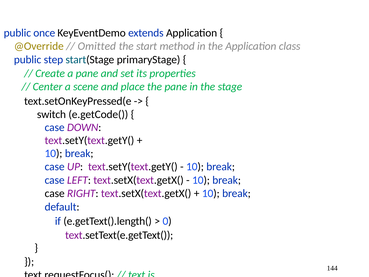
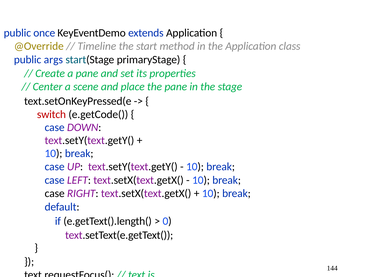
Omitted: Omitted -> Timeline
step: step -> args
switch colour: black -> red
